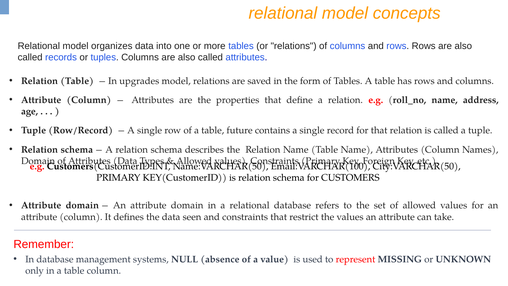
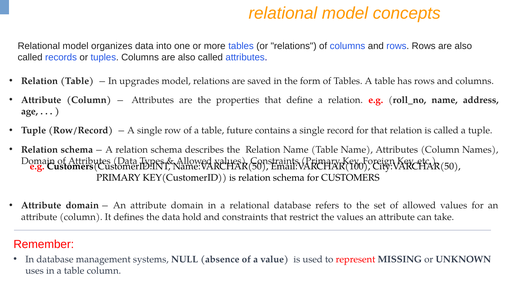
seen: seen -> hold
only: only -> uses
